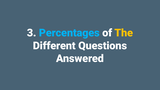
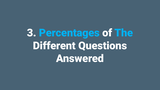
The colour: yellow -> light blue
